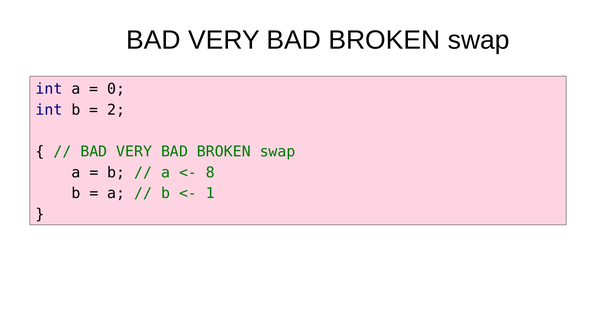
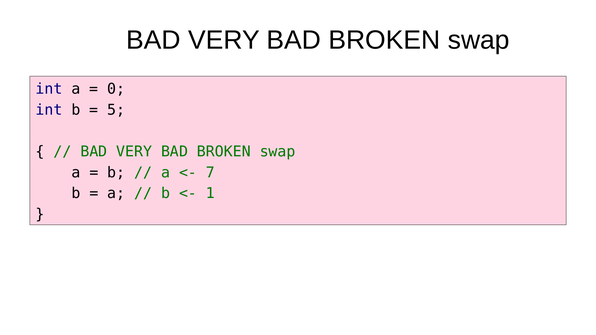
2: 2 -> 5
8: 8 -> 7
